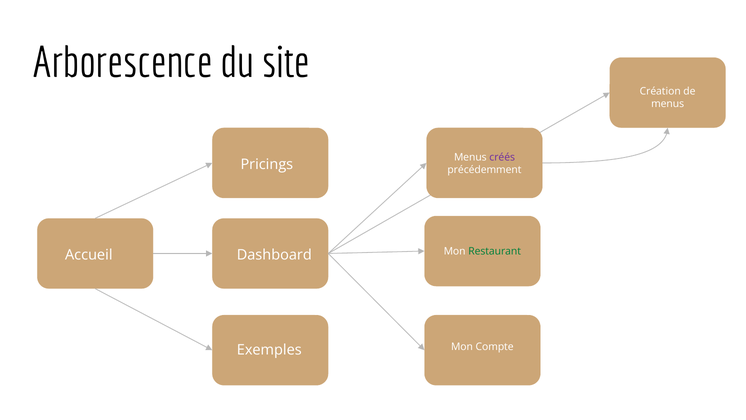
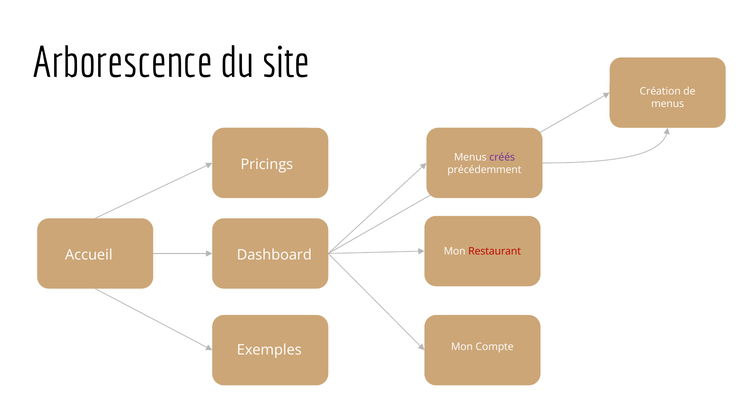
Restaurant colour: green -> red
